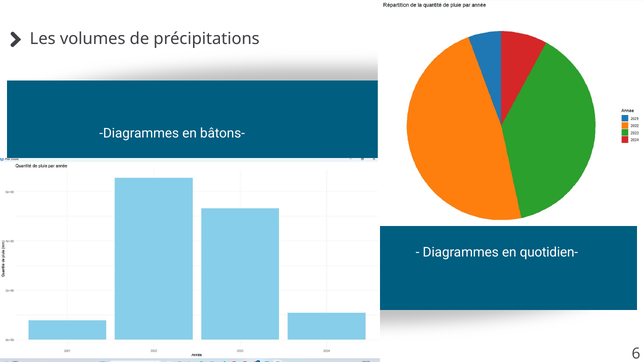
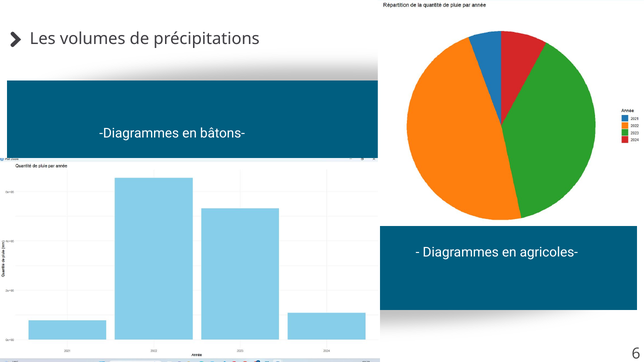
quotidien-: quotidien- -> agricoles-
